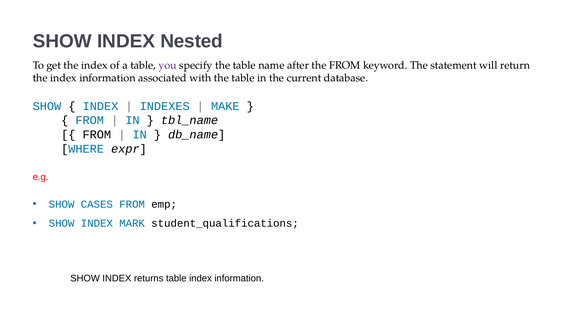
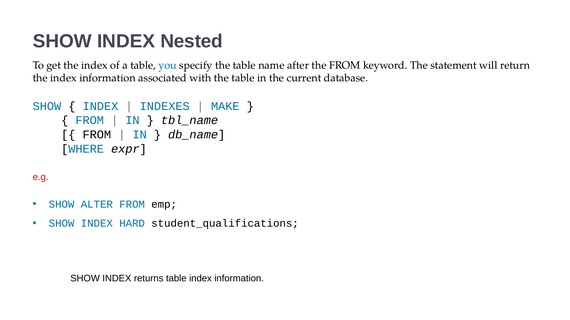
you colour: purple -> blue
CASES: CASES -> ALTER
MARK: MARK -> HARD
